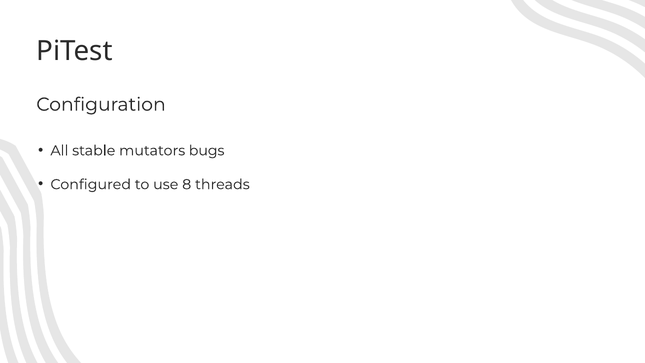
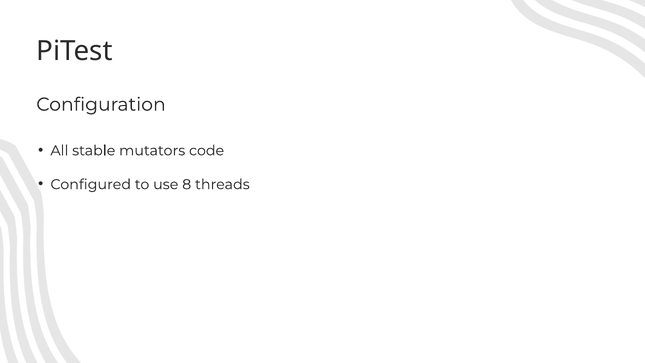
bugs: bugs -> code
